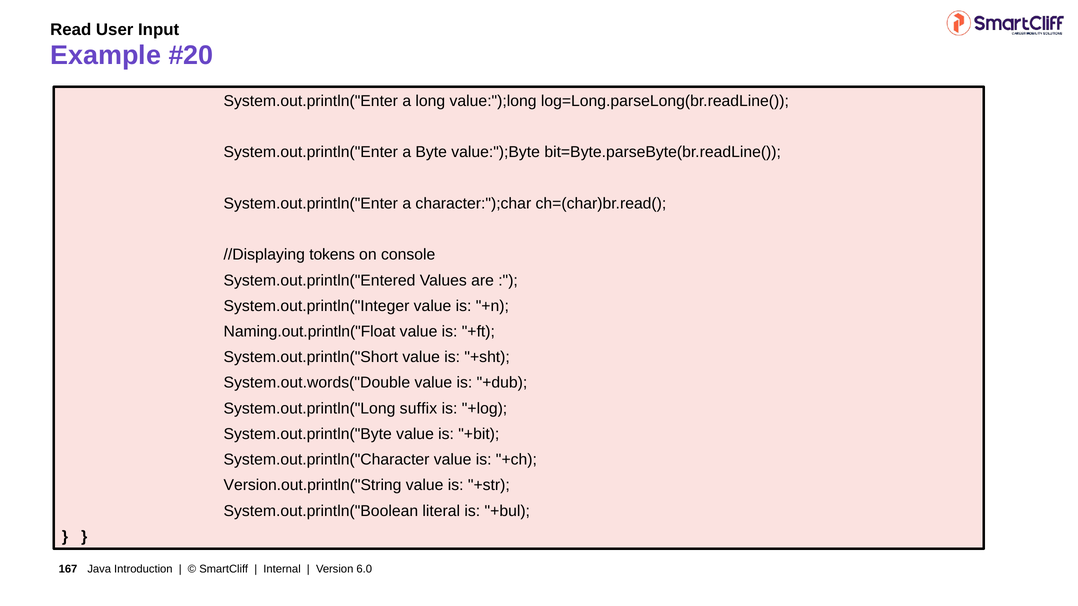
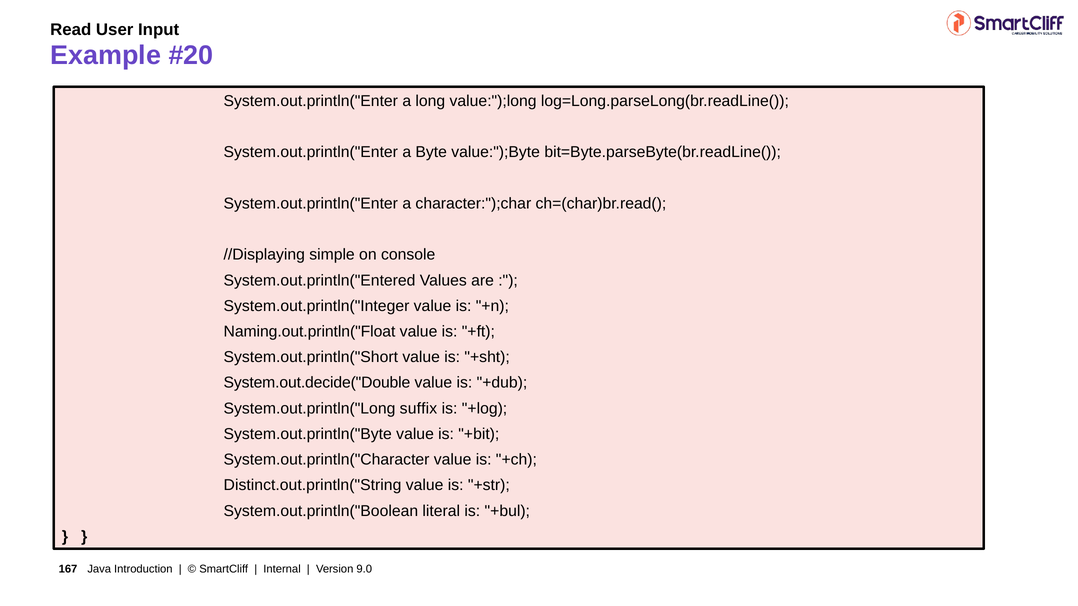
tokens: tokens -> simple
System.out.words("Double: System.out.words("Double -> System.out.decide("Double
Version.out.println("String: Version.out.println("String -> Distinct.out.println("String
6.0: 6.0 -> 9.0
